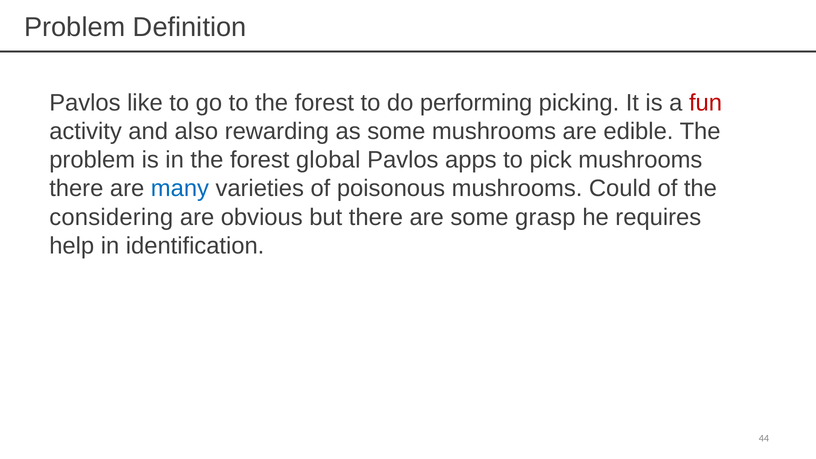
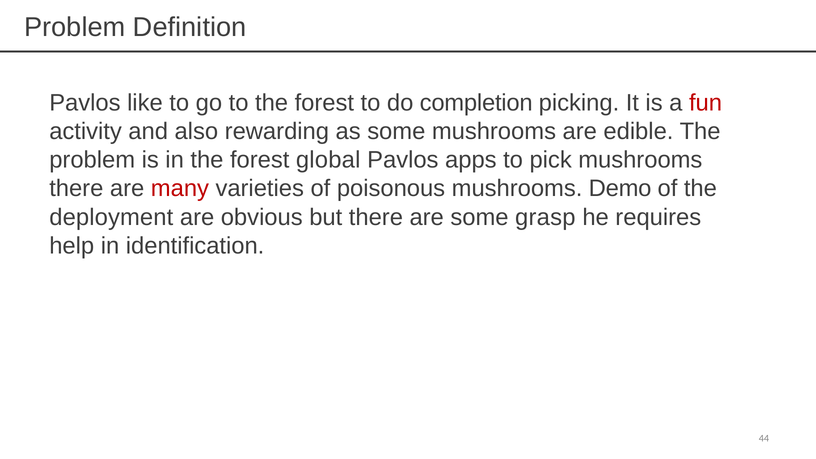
performing: performing -> completion
many colour: blue -> red
Could: Could -> Demo
considering: considering -> deployment
